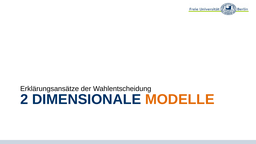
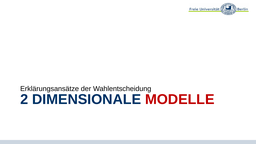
MODELLE colour: orange -> red
